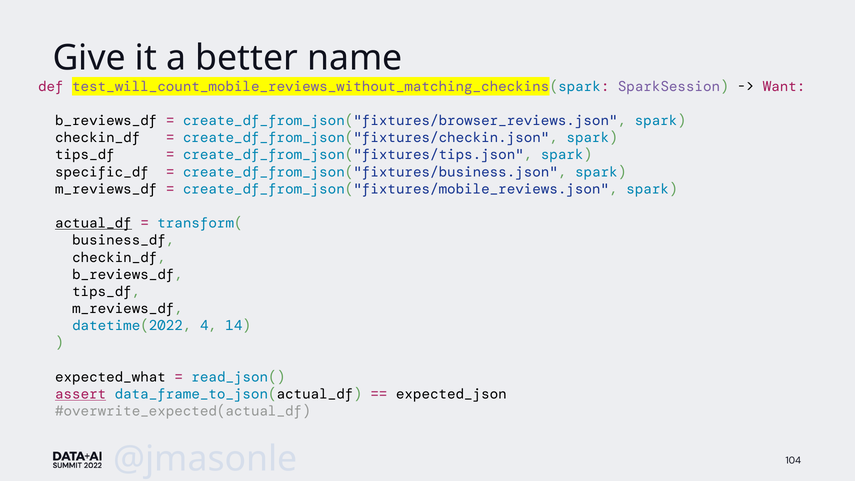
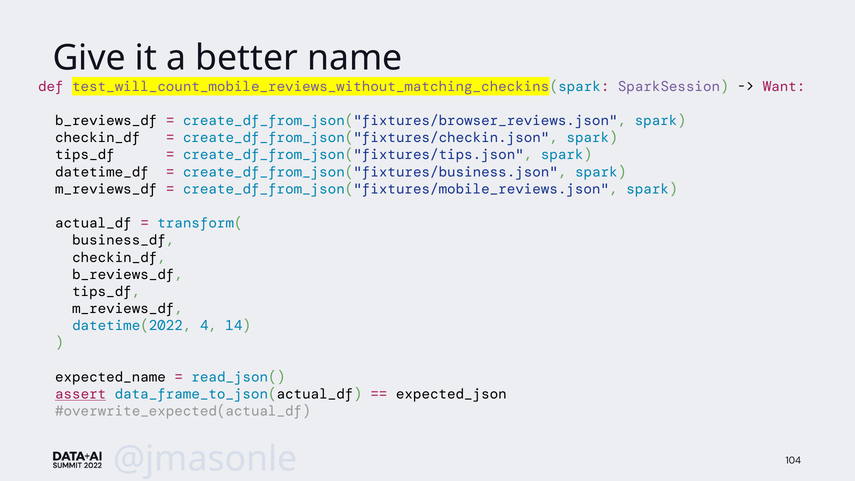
specific_df: specific_df -> datetime_df
actual_df underline: present -> none
expected_what: expected_what -> expected_name
